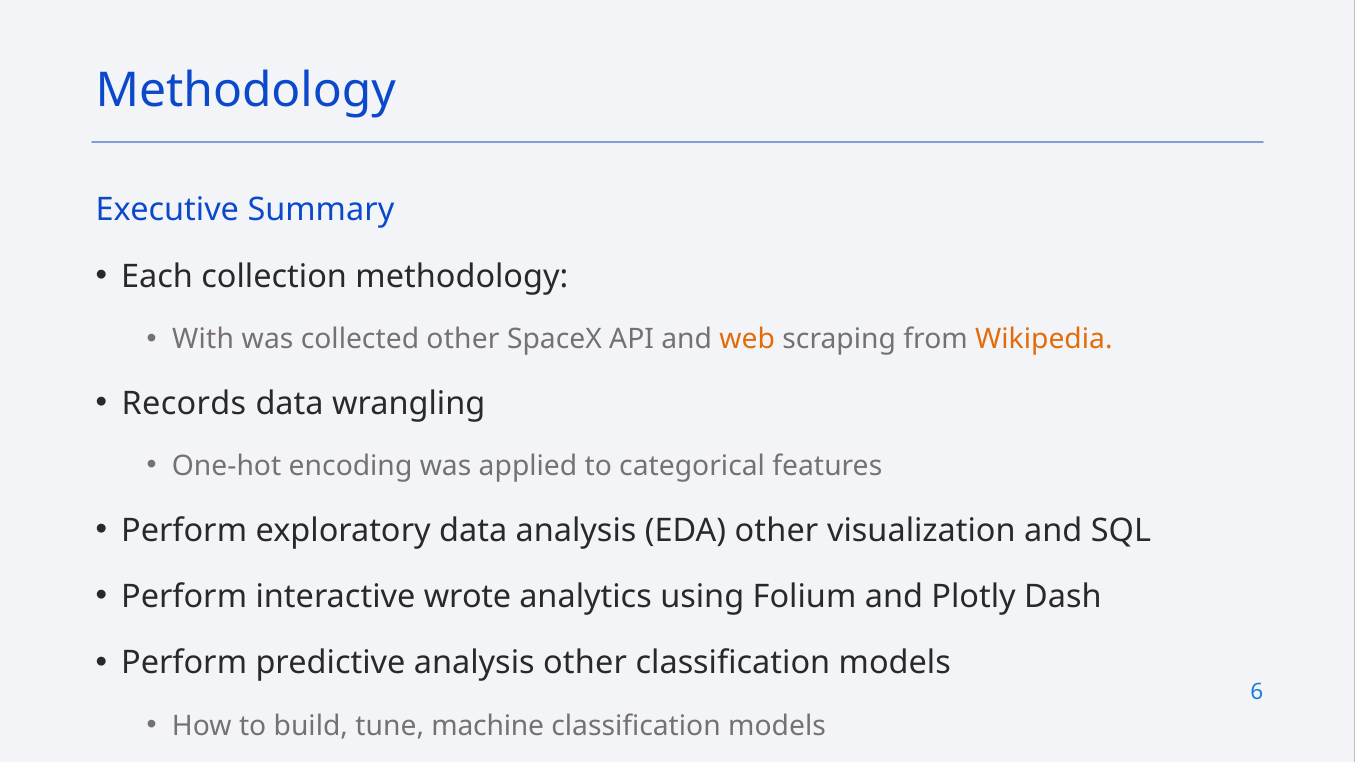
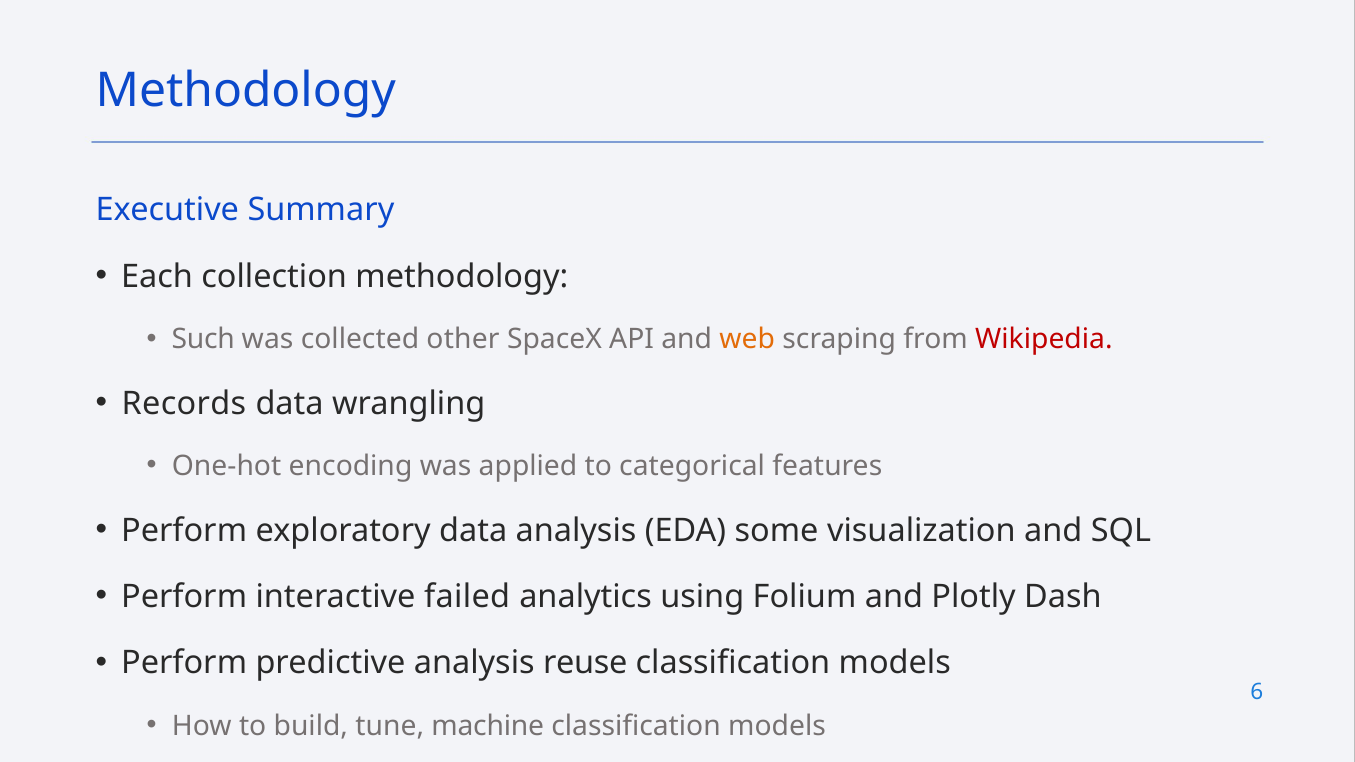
With: With -> Such
Wikipedia colour: orange -> red
EDA other: other -> some
wrote: wrote -> failed
analysis other: other -> reuse
